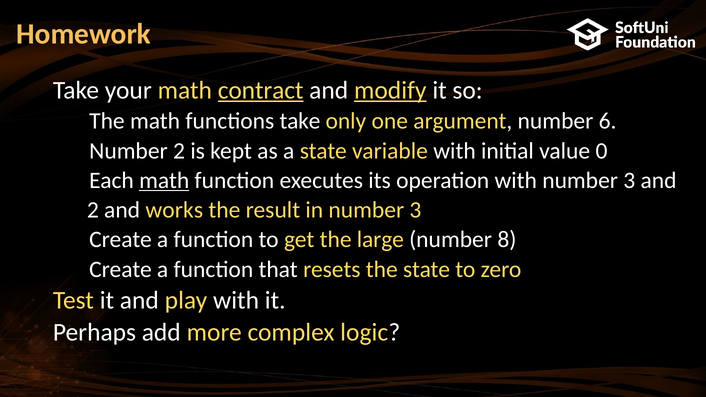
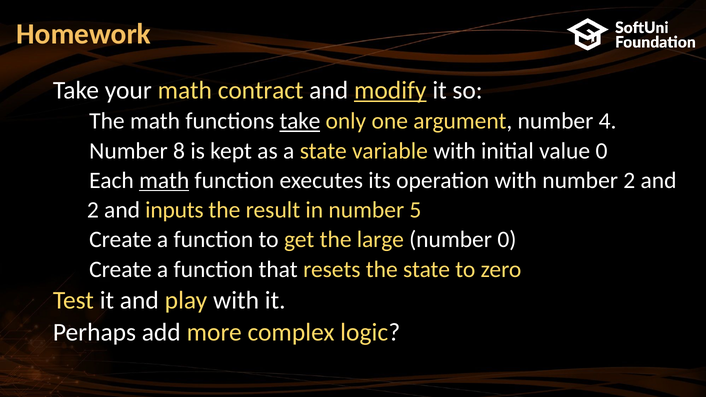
contract underline: present -> none
take underline: none -> present
6: 6 -> 4
2 at (179, 151): 2 -> 8
with number 3: 3 -> 2
works: works -> inputs
in number 3: 3 -> 5
number 8: 8 -> 0
